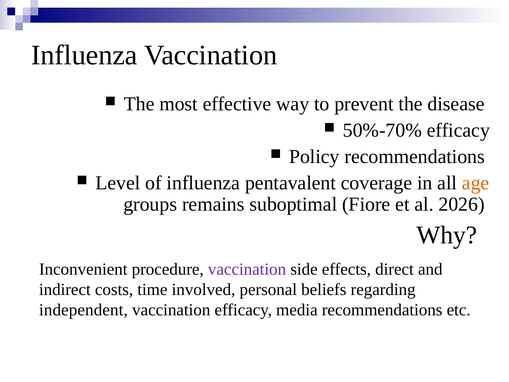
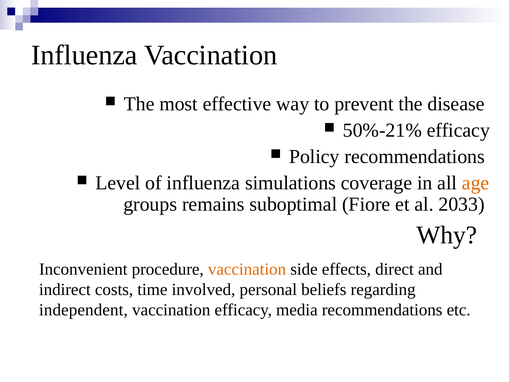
50%-70%: 50%-70% -> 50%-21%
pentavalent: pentavalent -> simulations
2026: 2026 -> 2033
vaccination at (247, 269) colour: purple -> orange
